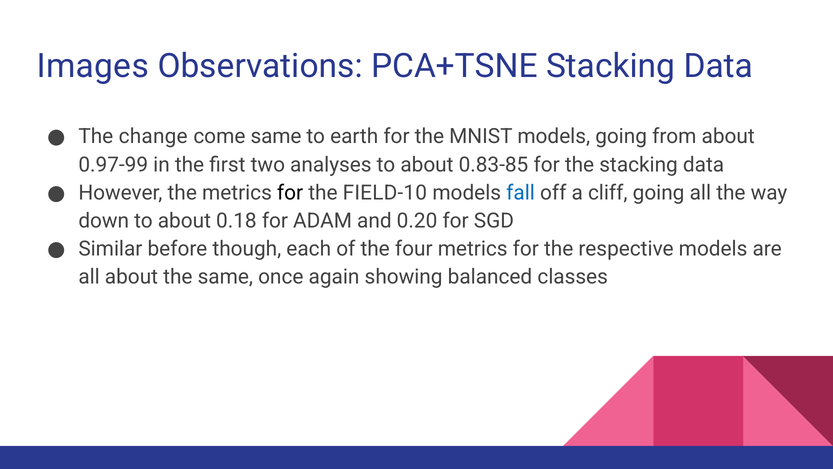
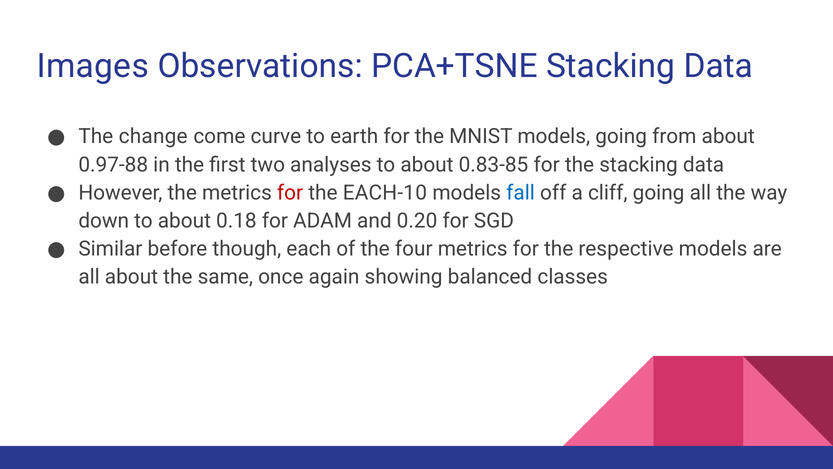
come same: same -> curve
0.97-99: 0.97-99 -> 0.97-88
for at (290, 193) colour: black -> red
FIELD-10: FIELD-10 -> EACH-10
